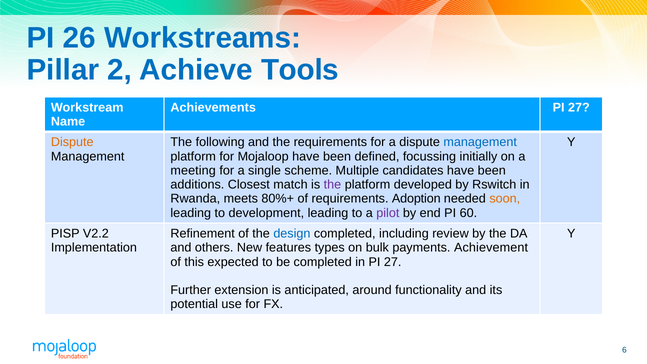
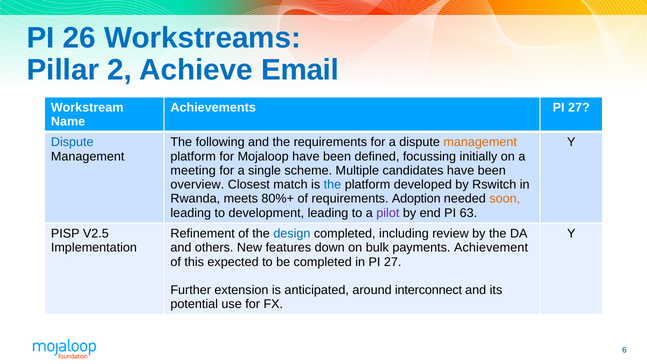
Tools: Tools -> Email
Dispute at (72, 142) colour: orange -> blue
management at (480, 142) colour: blue -> orange
additions: additions -> overview
the at (332, 185) colour: purple -> blue
60: 60 -> 63
V2.2: V2.2 -> V2.5
types: types -> down
functionality: functionality -> interconnect
